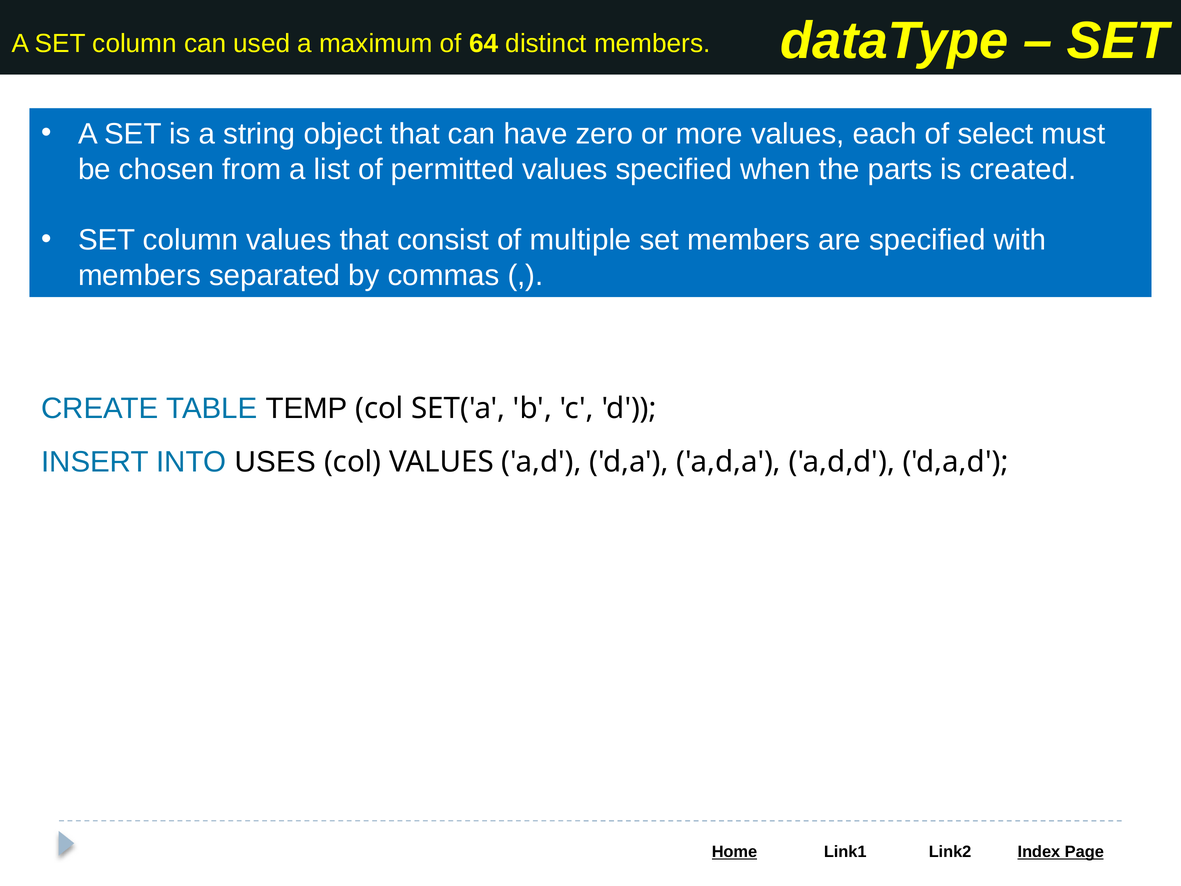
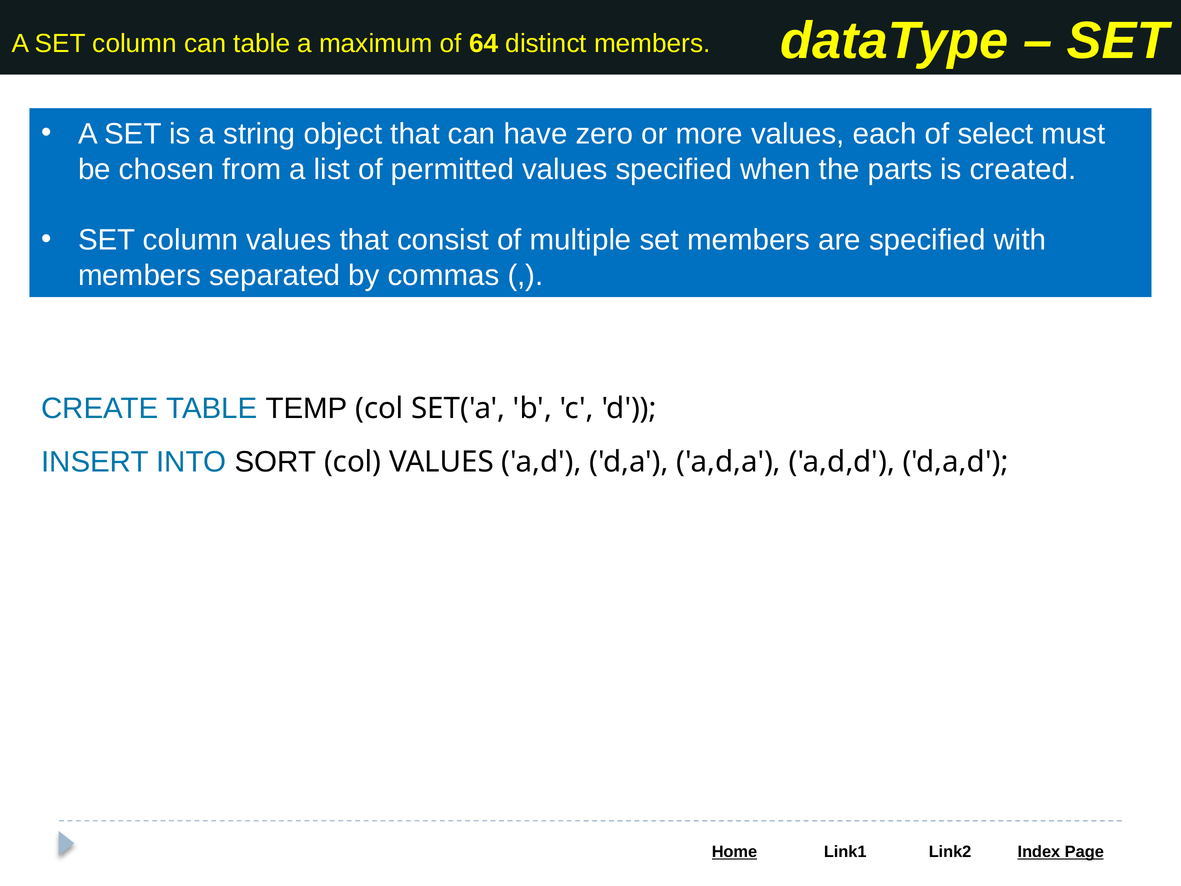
can used: used -> table
USES: USES -> SORT
